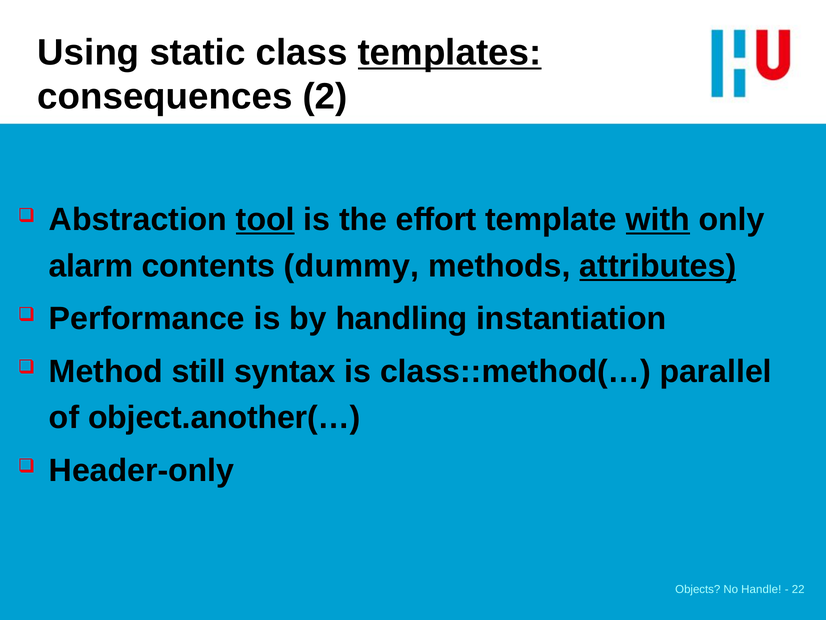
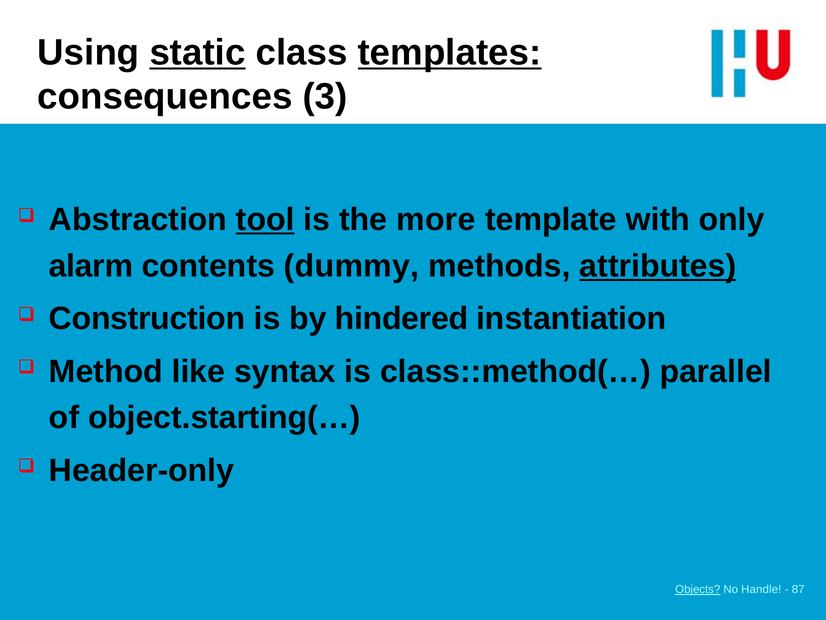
static underline: none -> present
2: 2 -> 3
effort: effort -> more
with underline: present -> none
Performance: Performance -> Construction
handling: handling -> hindered
still: still -> like
object.another(…: object.another(… -> object.starting(…
Objects underline: none -> present
22: 22 -> 87
